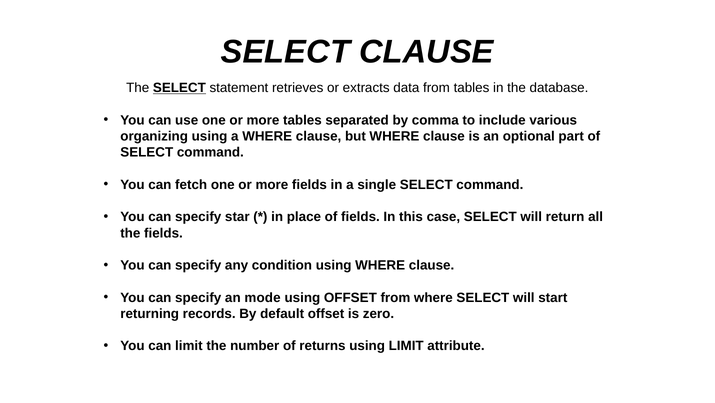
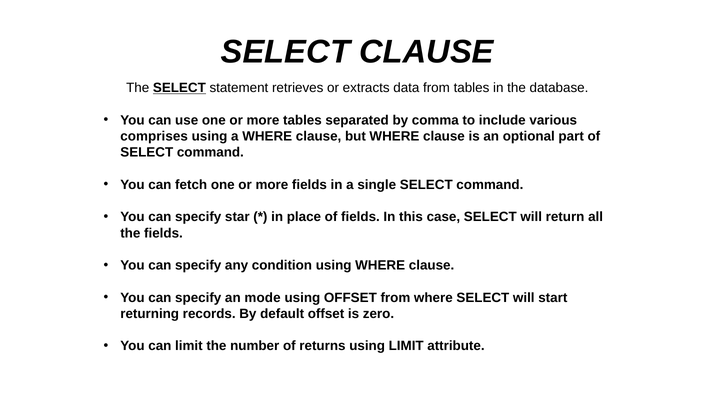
organizing: organizing -> comprises
